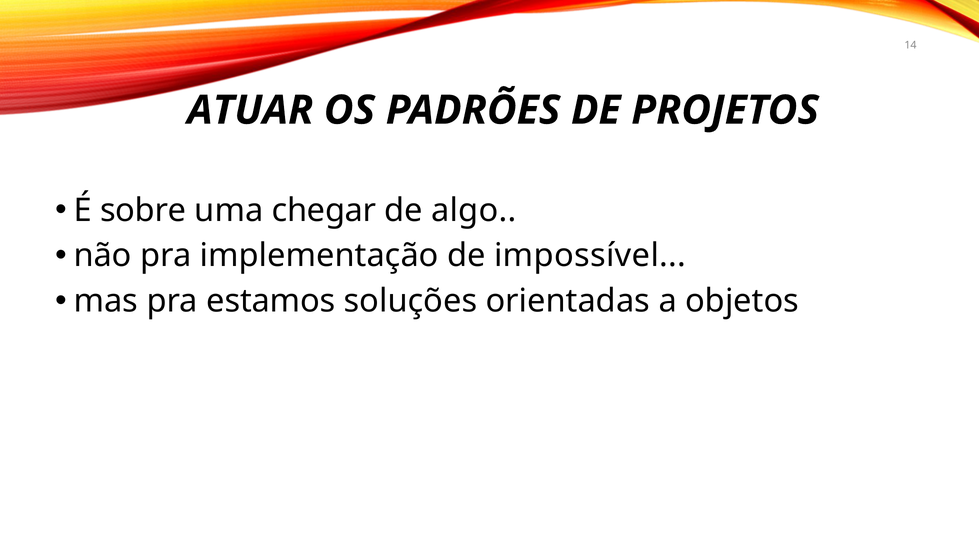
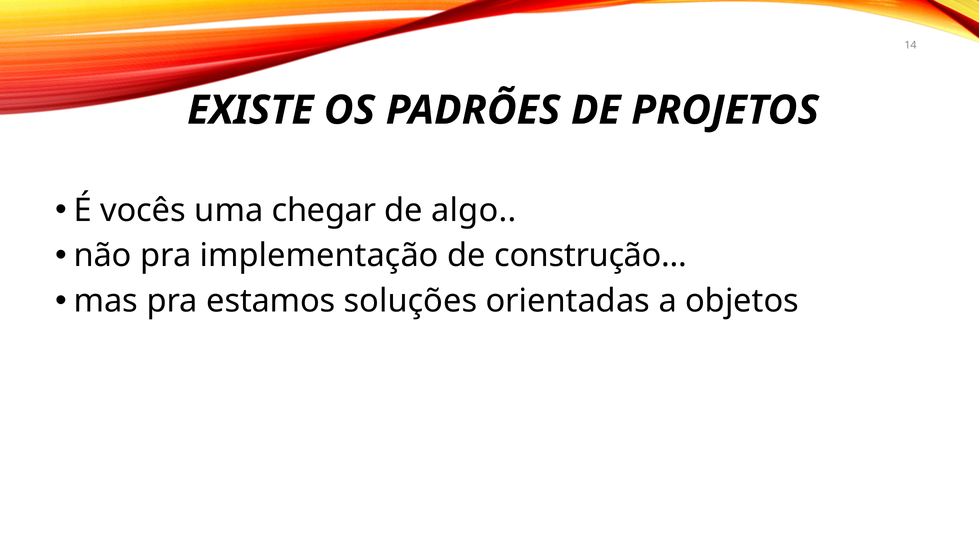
ATUAR: ATUAR -> EXISTE
sobre: sobre -> vocês
impossível: impossível -> construção
